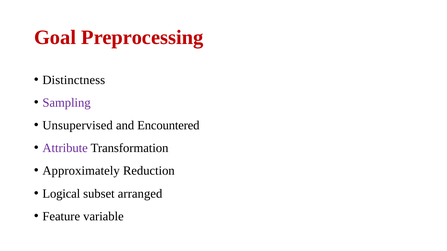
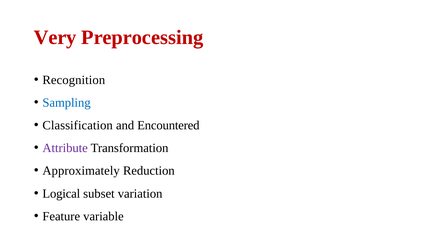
Goal: Goal -> Very
Distinctness: Distinctness -> Recognition
Sampling colour: purple -> blue
Unsupervised: Unsupervised -> Classification
arranged: arranged -> variation
